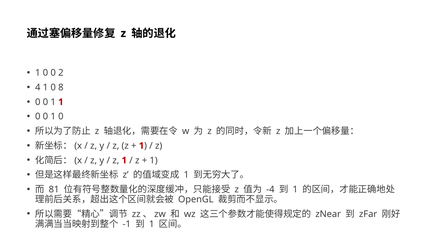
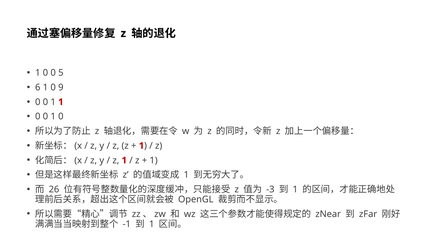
2: 2 -> 5
4: 4 -> 6
8: 8 -> 9
81: 81 -> 26
-4: -4 -> -3
